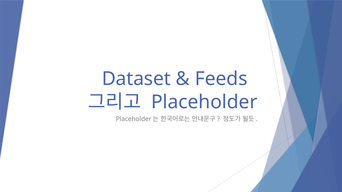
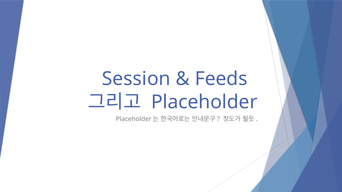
Dataset: Dataset -> Session
